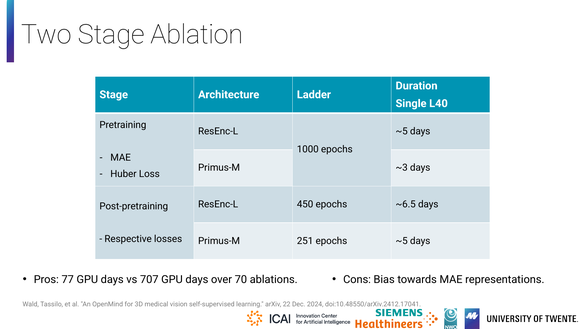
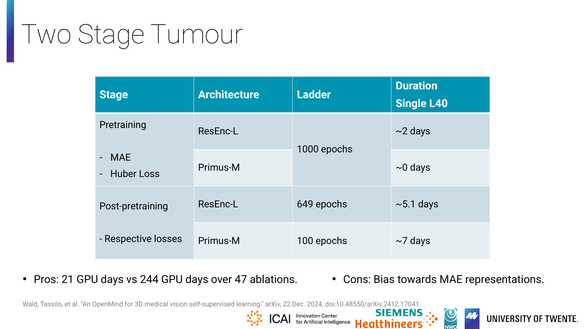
Ablation: Ablation -> Tumour
~5 at (402, 131): ~5 -> ~2
~3: ~3 -> ~0
450: 450 -> 649
~6.5: ~6.5 -> ~5.1
251: 251 -> 100
~5 at (402, 241): ~5 -> ~7
77: 77 -> 21
707: 707 -> 244
70: 70 -> 47
